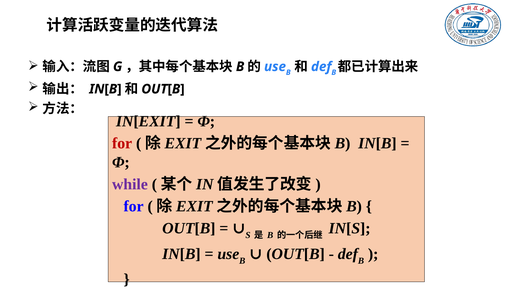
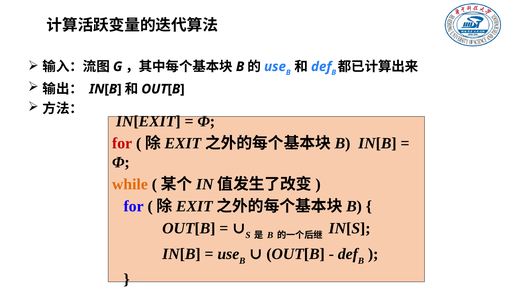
while colour: purple -> orange
